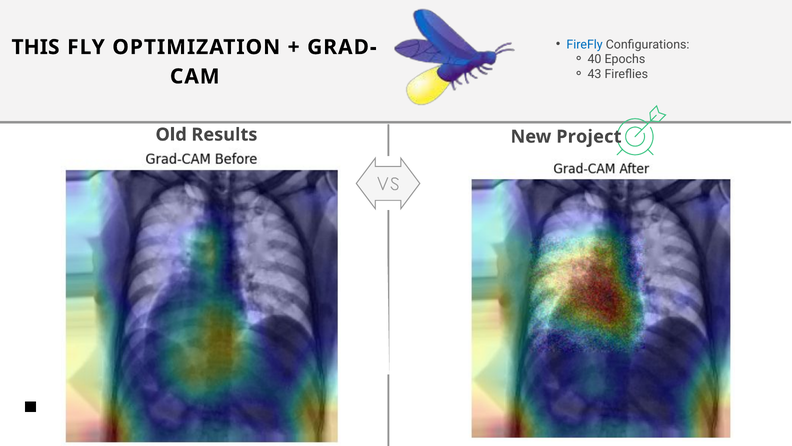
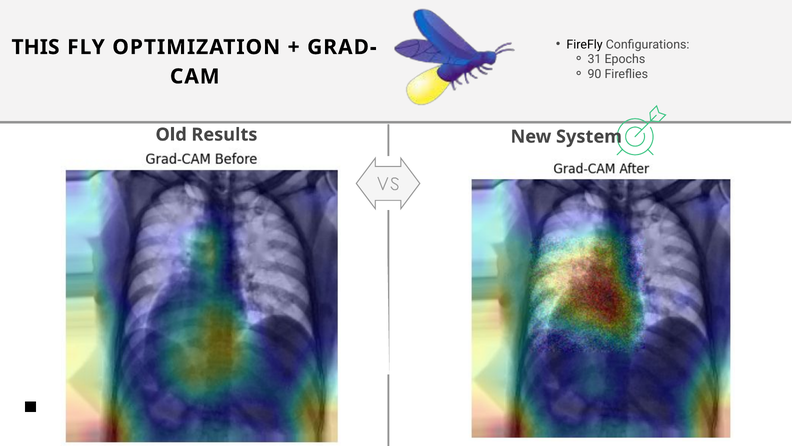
FireFly colour: blue -> black
40: 40 -> 31
43: 43 -> 90
Project: Project -> System
